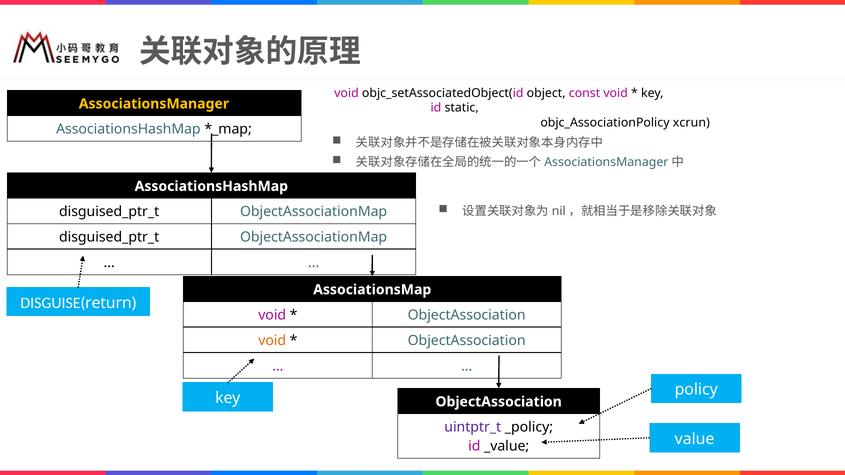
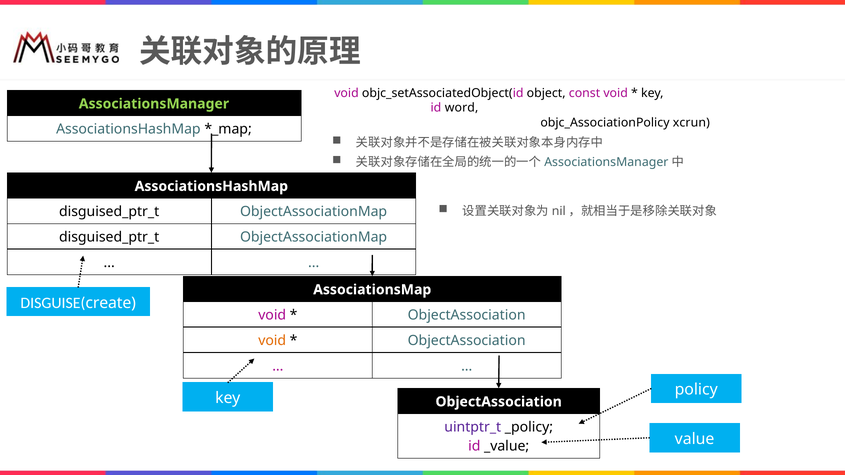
AssociationsManager at (154, 104) colour: yellow -> light green
static: static -> word
return: return -> create
